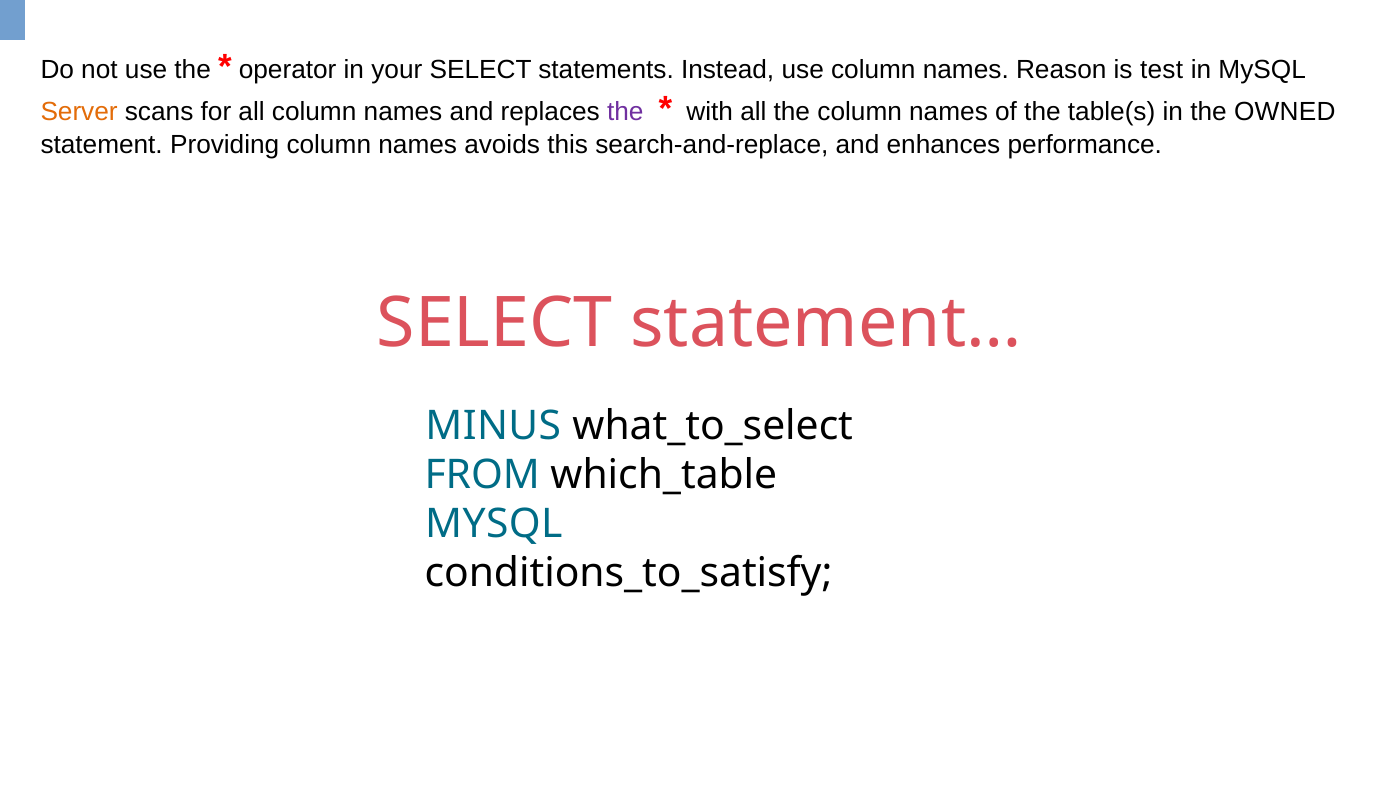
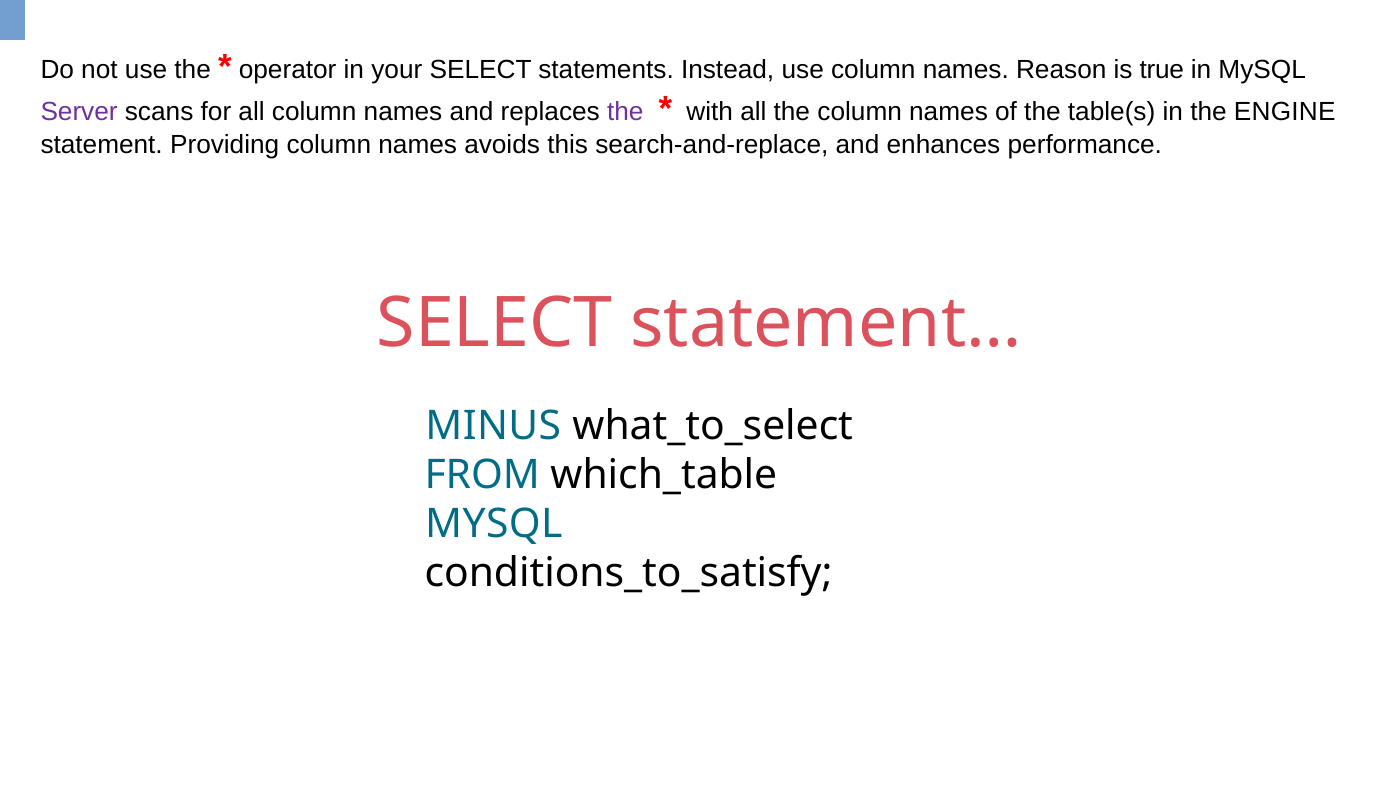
test: test -> true
Server colour: orange -> purple
OWNED: OWNED -> ENGINE
